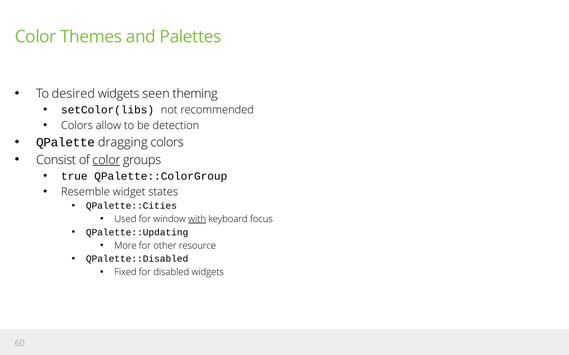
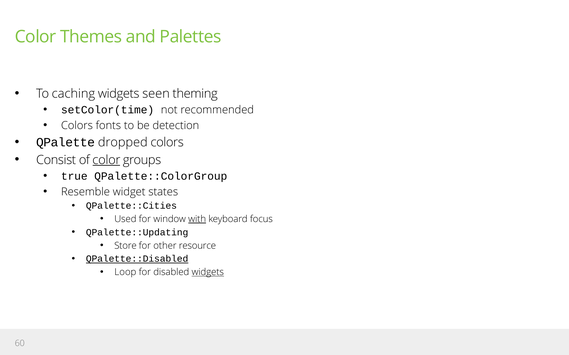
desired: desired -> caching
setColor(libs: setColor(libs -> setColor(time
allow: allow -> fonts
dragging: dragging -> dropped
More: More -> Store
QPalette::Disabled underline: none -> present
Fixed: Fixed -> Loop
widgets at (208, 273) underline: none -> present
